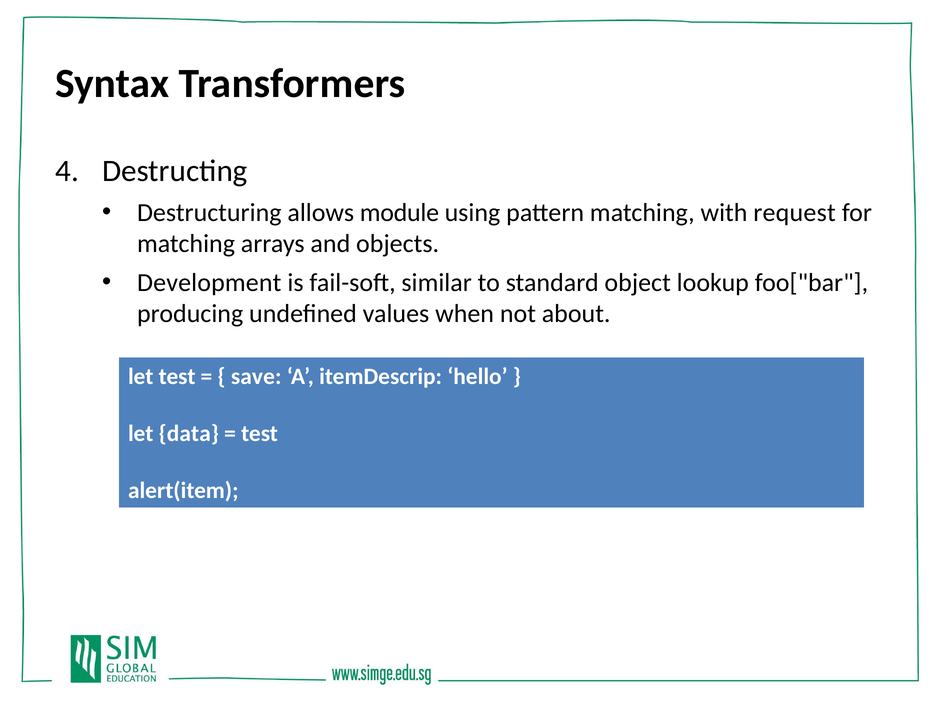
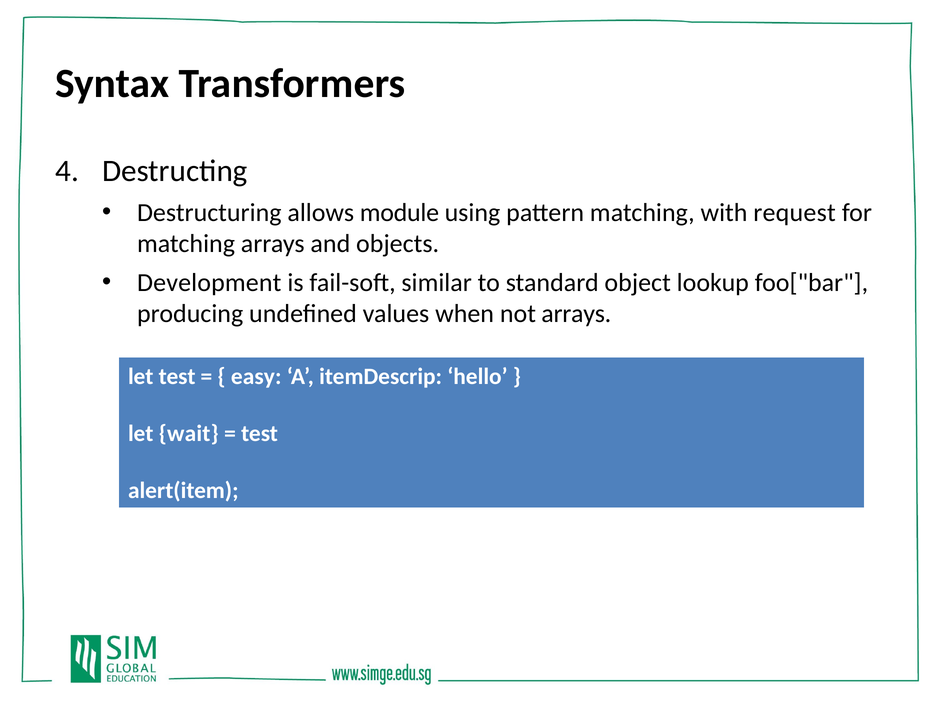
not about: about -> arrays
save: save -> easy
data: data -> wait
